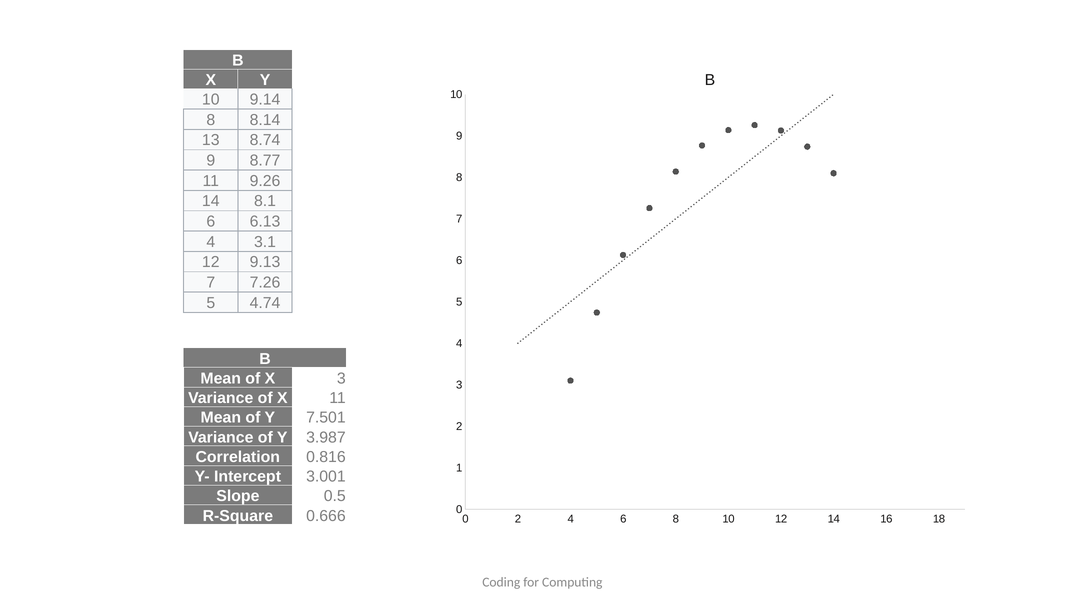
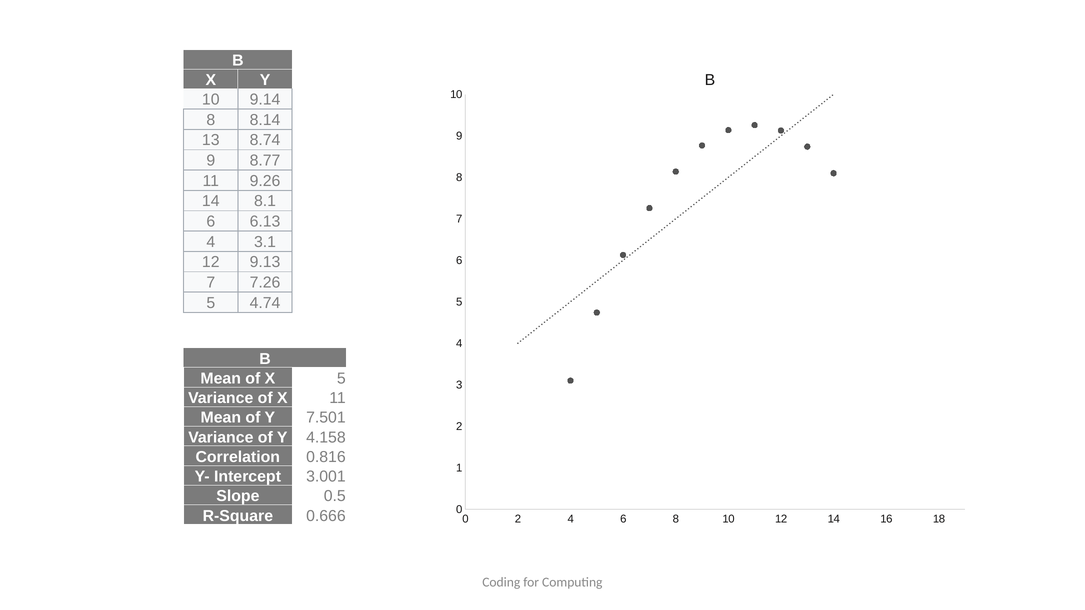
X 3: 3 -> 5
3.987: 3.987 -> 4.158
